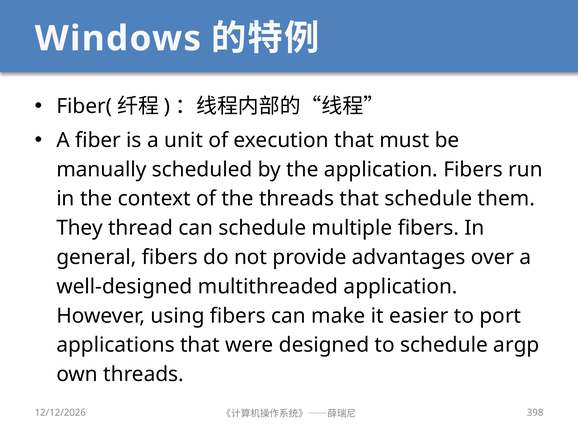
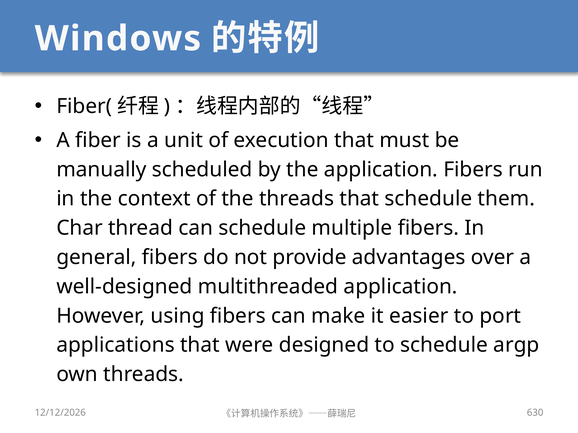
They: They -> Char
398: 398 -> 630
